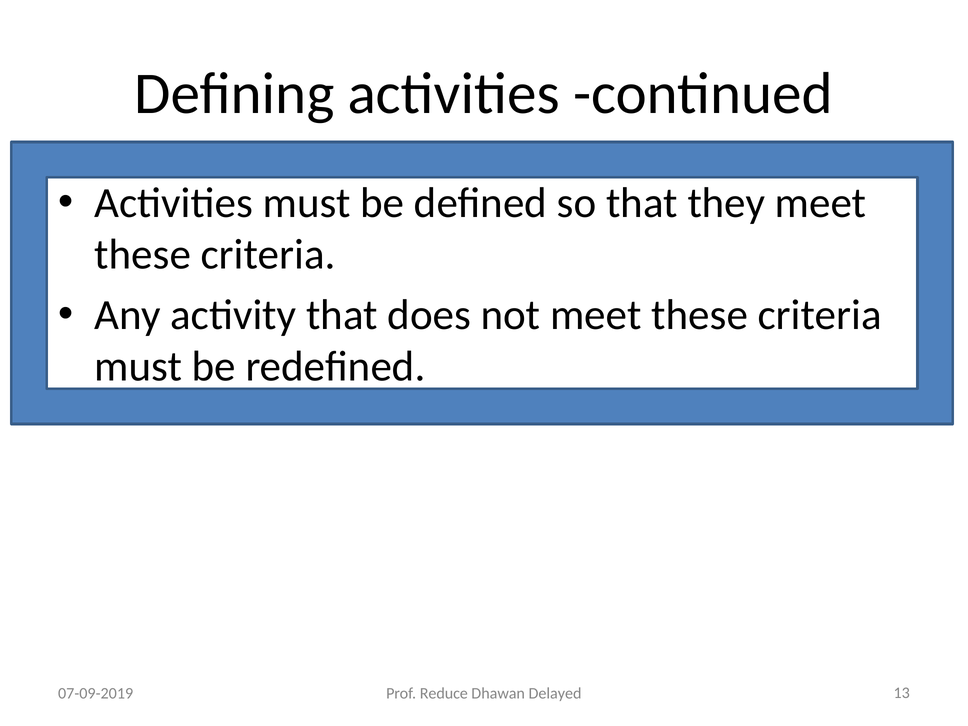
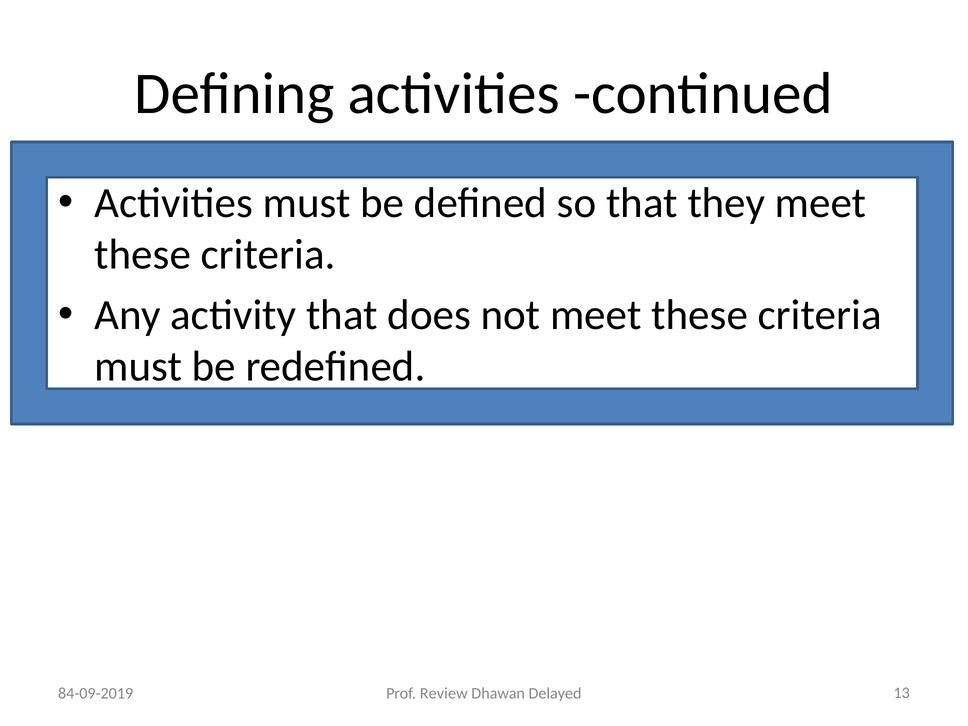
07-09-2019: 07-09-2019 -> 84-09-2019
Reduce: Reduce -> Review
